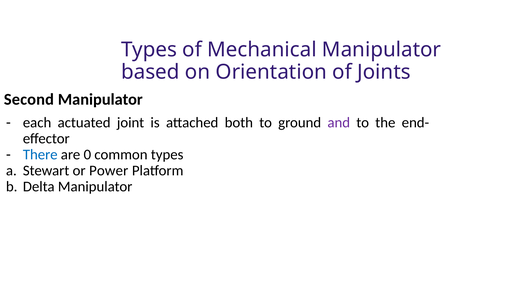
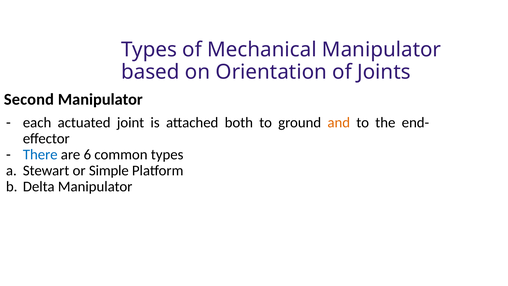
and colour: purple -> orange
0: 0 -> 6
Power: Power -> Simple
